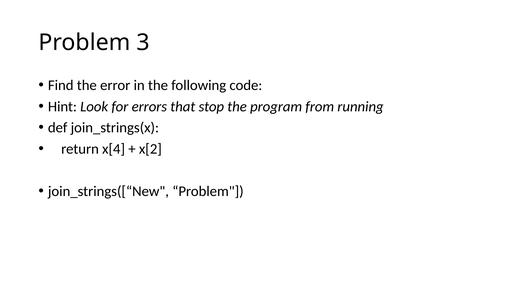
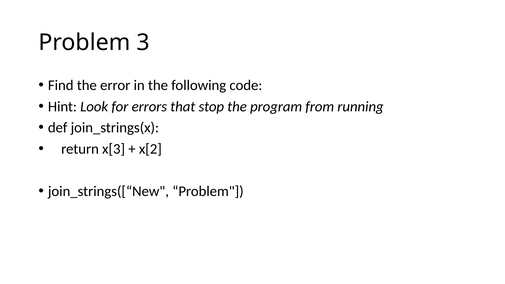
x[4: x[4 -> x[3
